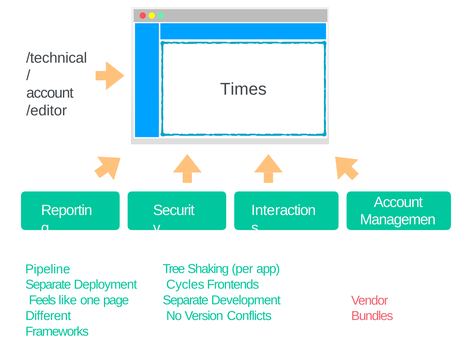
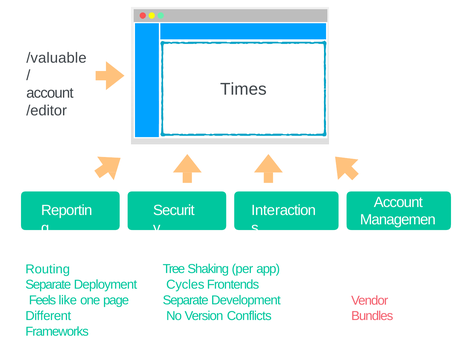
/technical: /technical -> /valuable
Pipeline: Pipeline -> Routing
